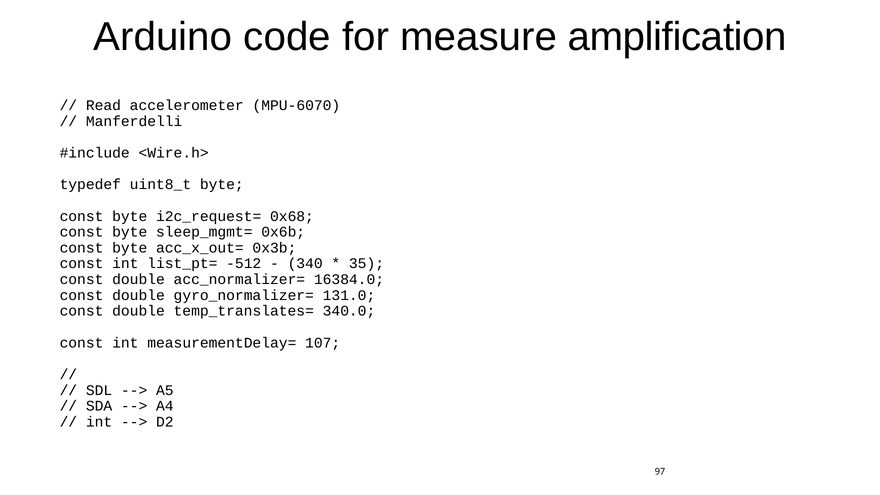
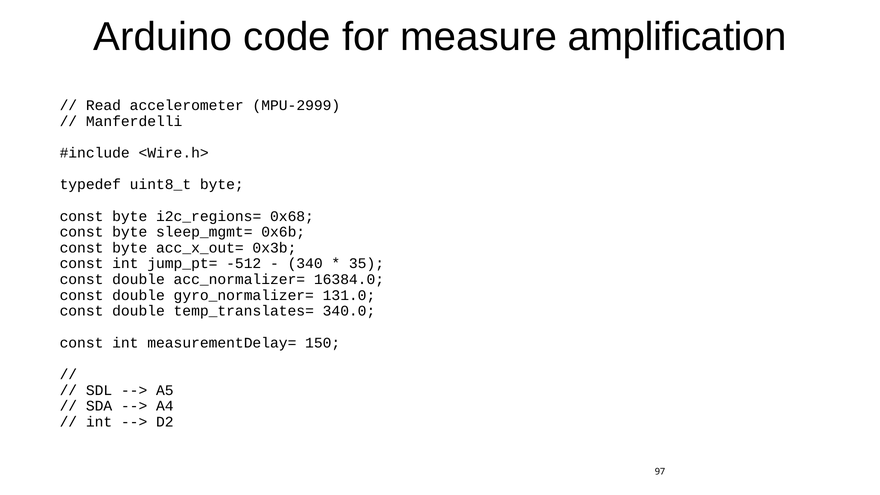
MPU-6070: MPU-6070 -> MPU-2999
i2c_request=: i2c_request= -> i2c_regions=
list_pt=: list_pt= -> jump_pt=
107: 107 -> 150
